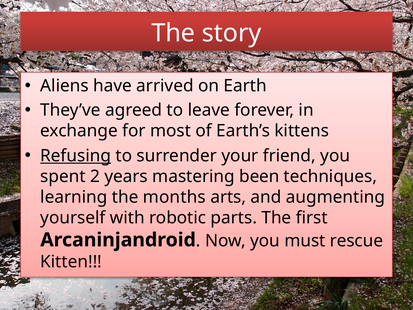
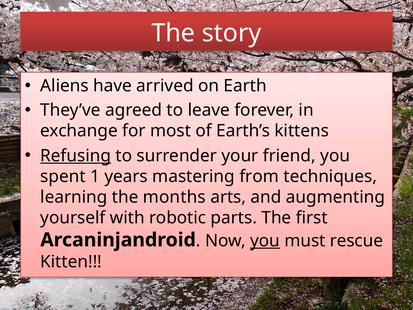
2: 2 -> 1
been: been -> from
you at (265, 241) underline: none -> present
